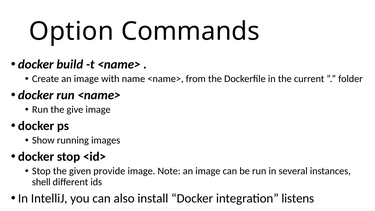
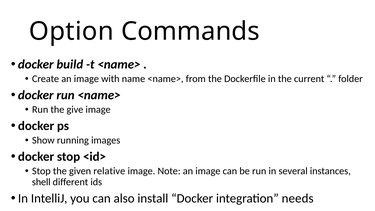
provide: provide -> relative
listens: listens -> needs
